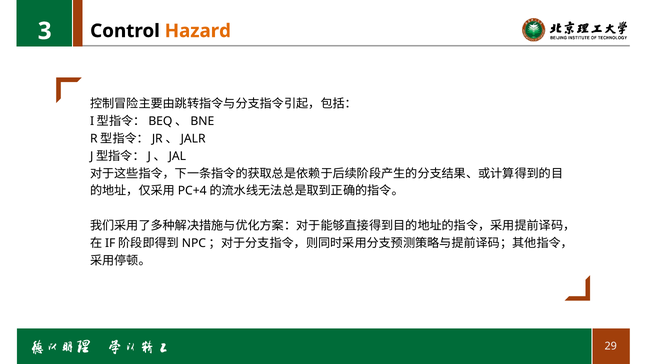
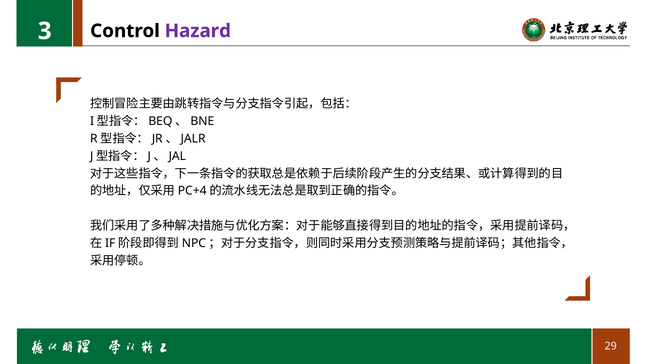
Hazard colour: orange -> purple
